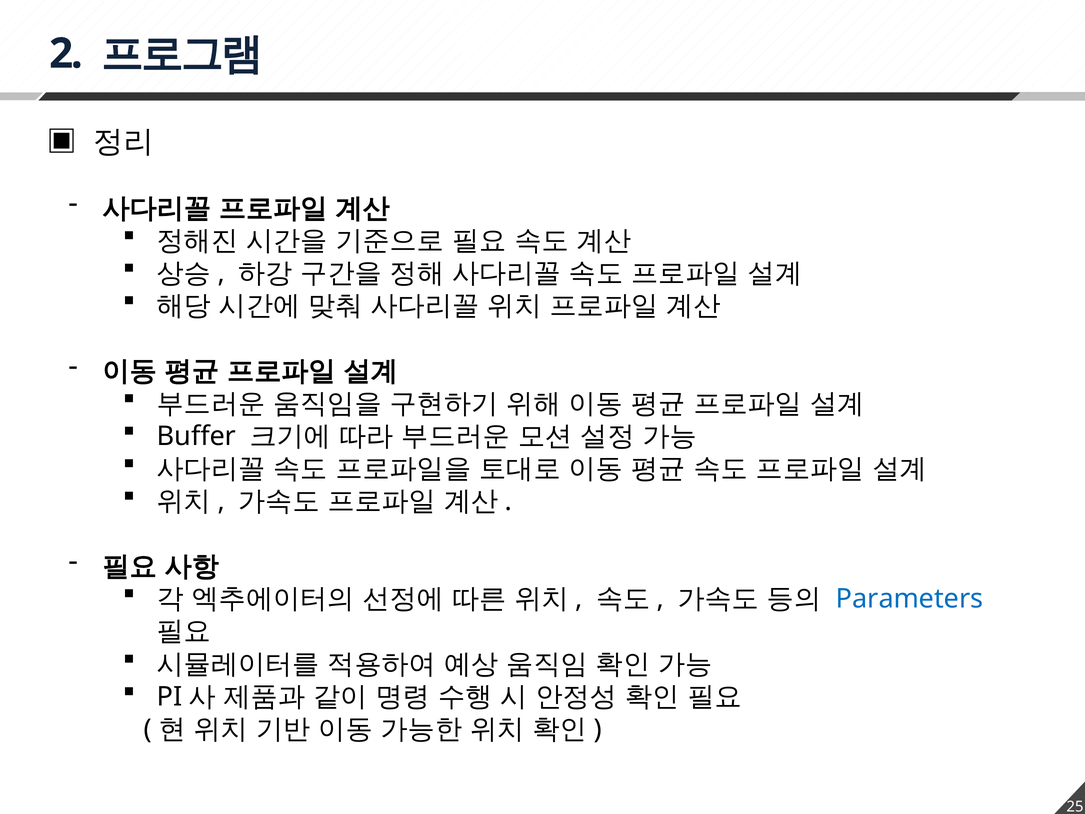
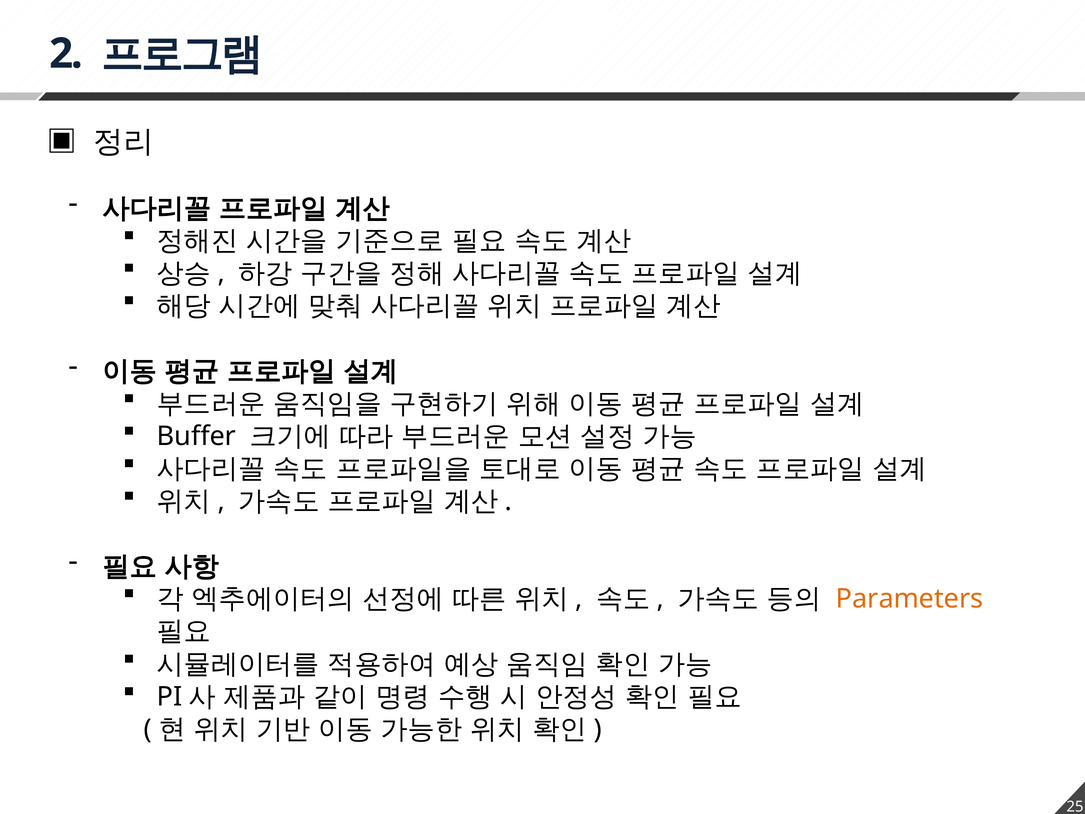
Parameters colour: blue -> orange
